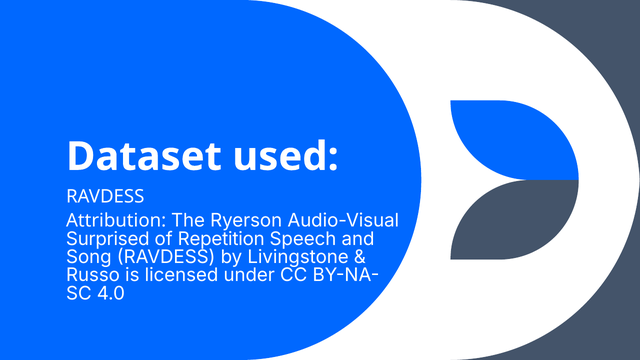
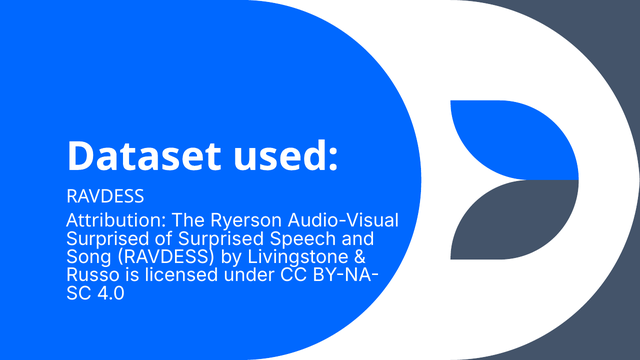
of Repetition: Repetition -> Surprised
